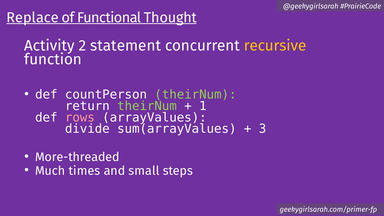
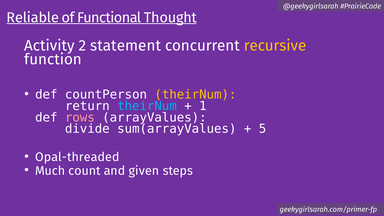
Replace: Replace -> Reliable
theirNum at (195, 95) colour: light green -> yellow
theirNum at (147, 106) colour: light green -> light blue
3: 3 -> 5
More-threaded: More-threaded -> Opal-threaded
times: times -> count
small: small -> given
